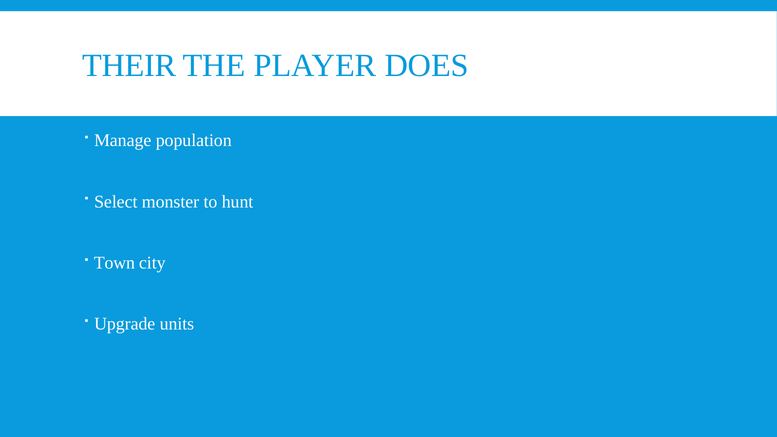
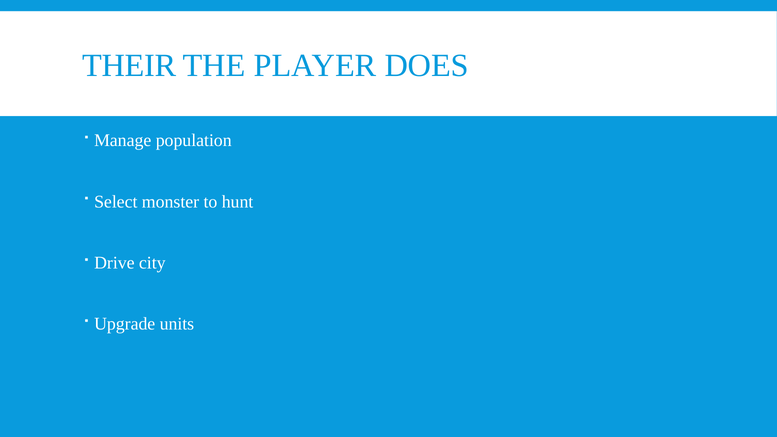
Town: Town -> Drive
